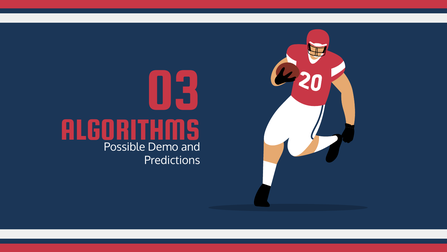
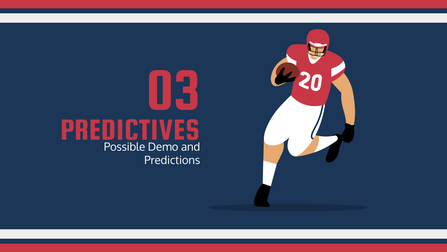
ALGORITHMS: ALGORITHMS -> PREDICTIVES
